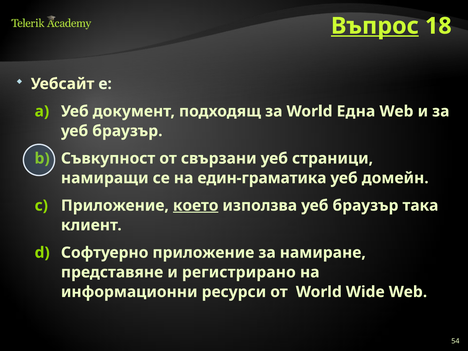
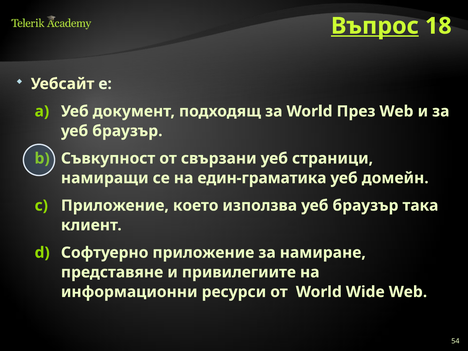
Една: Една -> През
което underline: present -> none
регистрирано: регистрирано -> привилегиите
